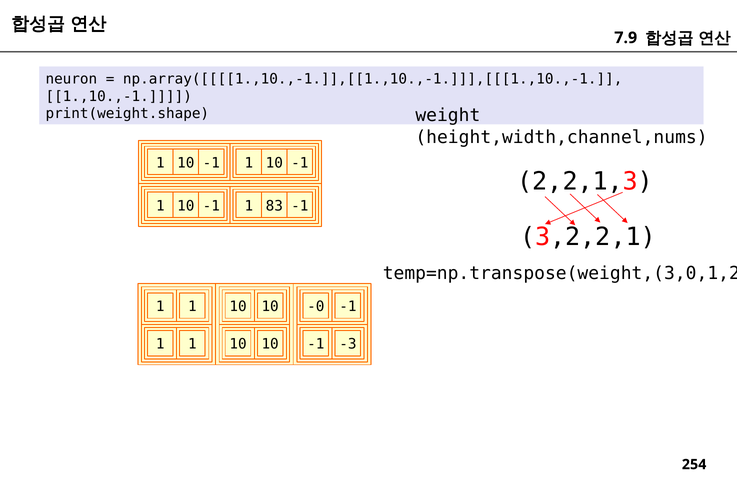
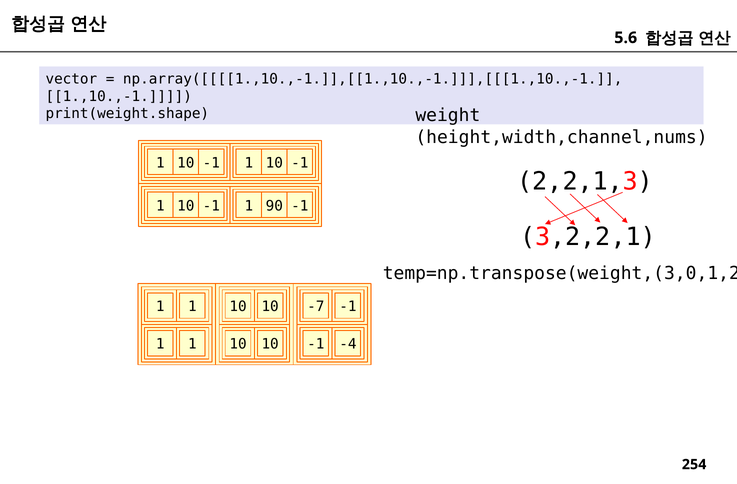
7.9: 7.9 -> 5.6
neuron: neuron -> vector
83: 83 -> 90
-0: -0 -> -7
-3: -3 -> -4
